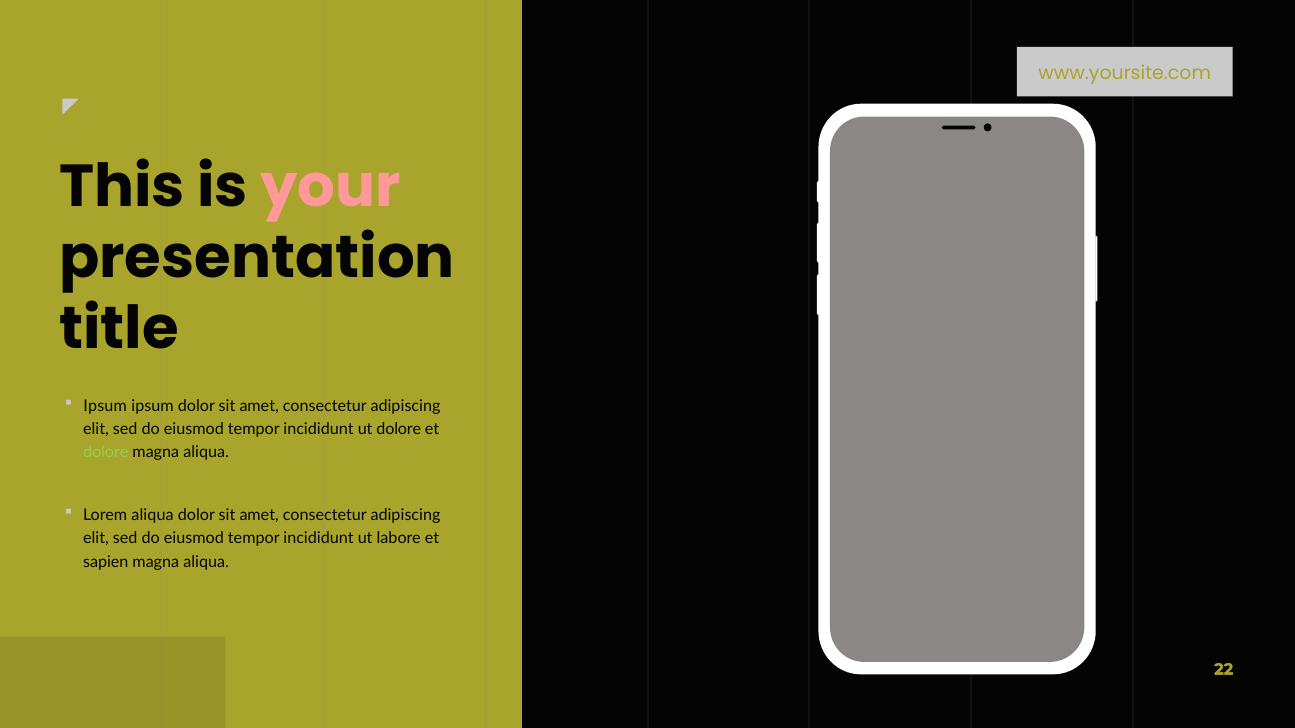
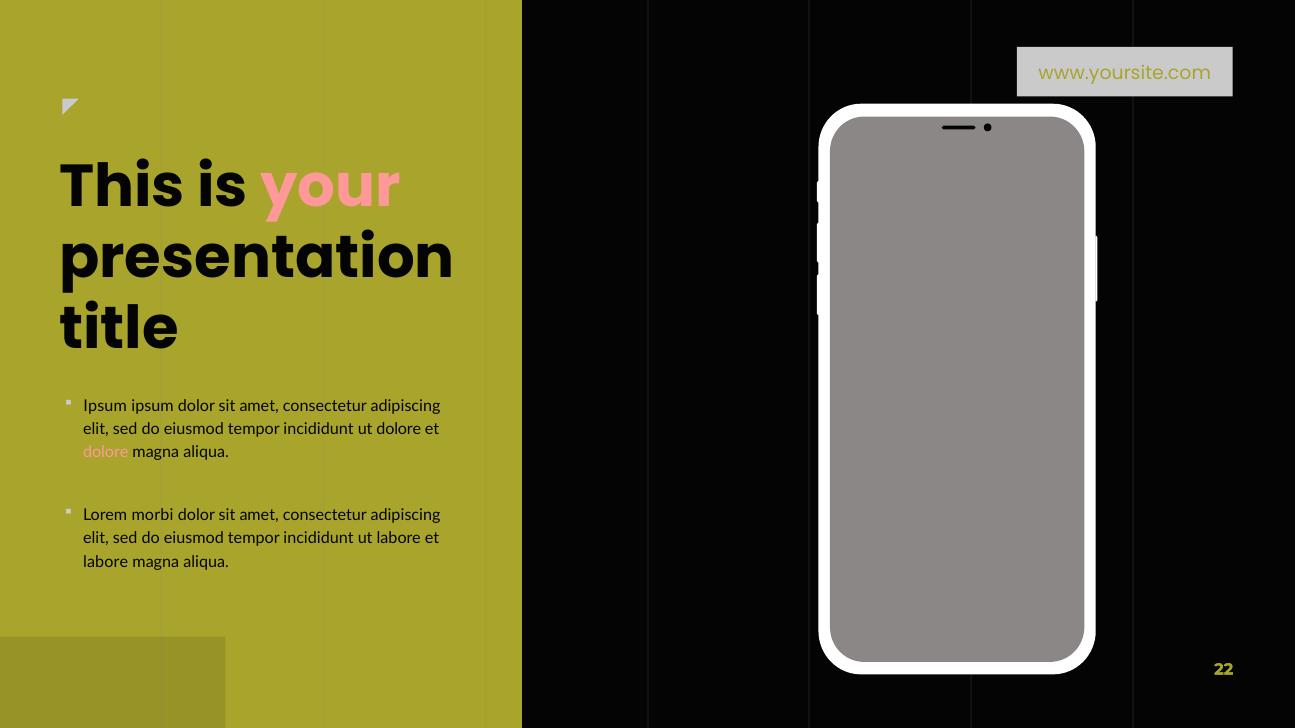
dolore at (106, 453) colour: light green -> pink
Lorem aliqua: aliqua -> morbi
sapien at (106, 562): sapien -> labore
